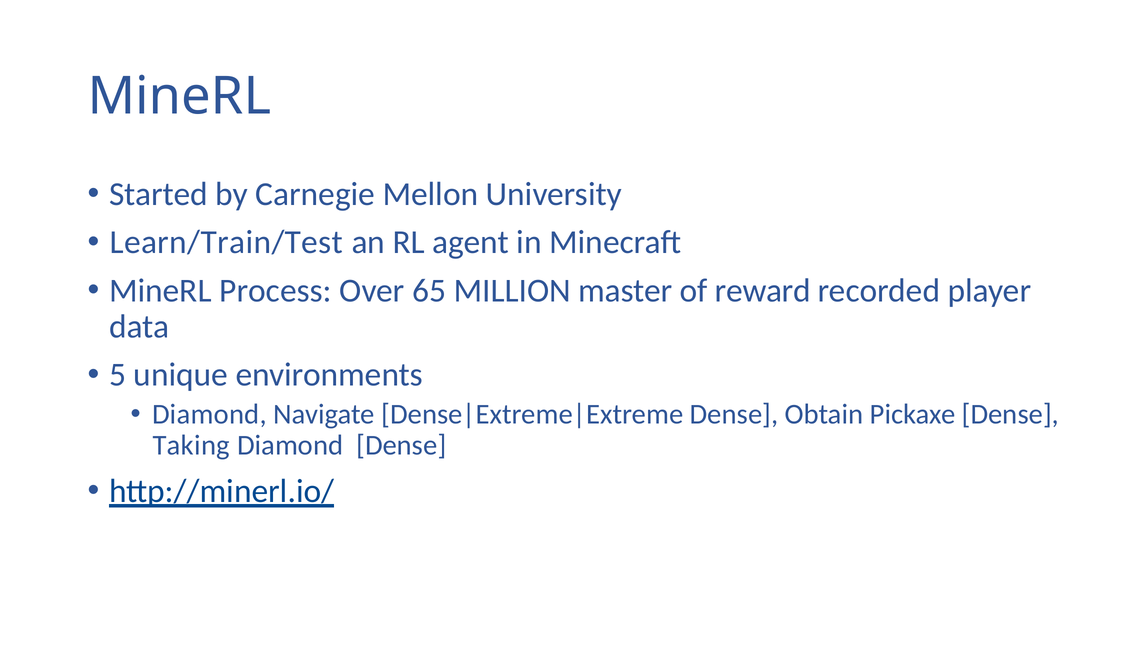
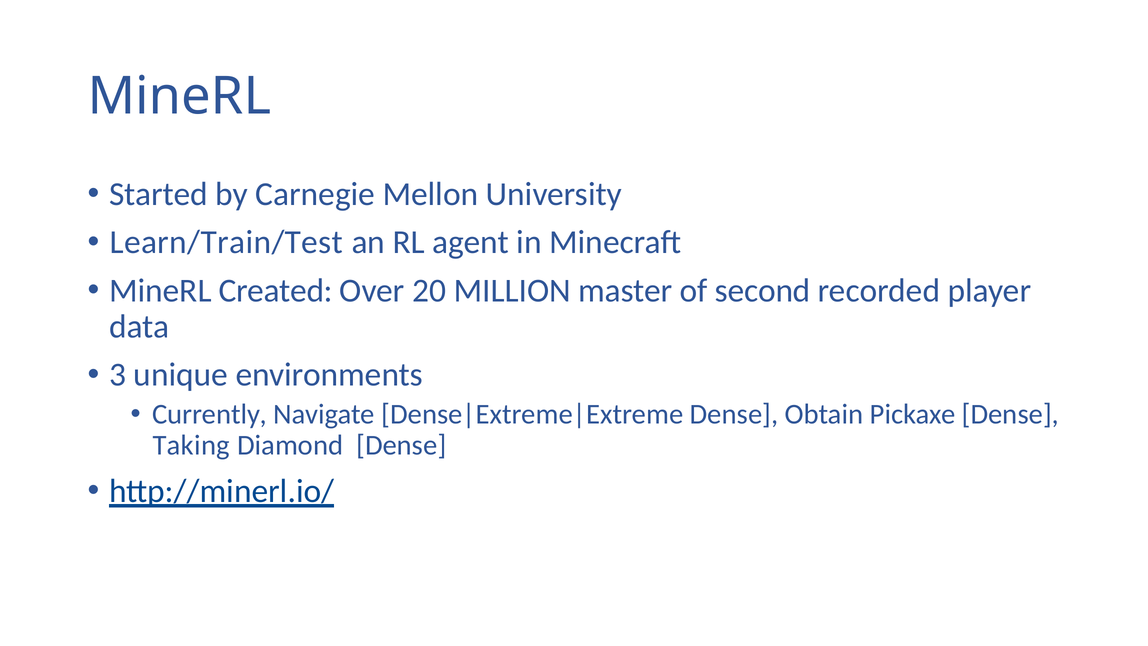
Process: Process -> Created
65: 65 -> 20
reward: reward -> second
5: 5 -> 3
Diamond at (209, 414): Diamond -> Currently
